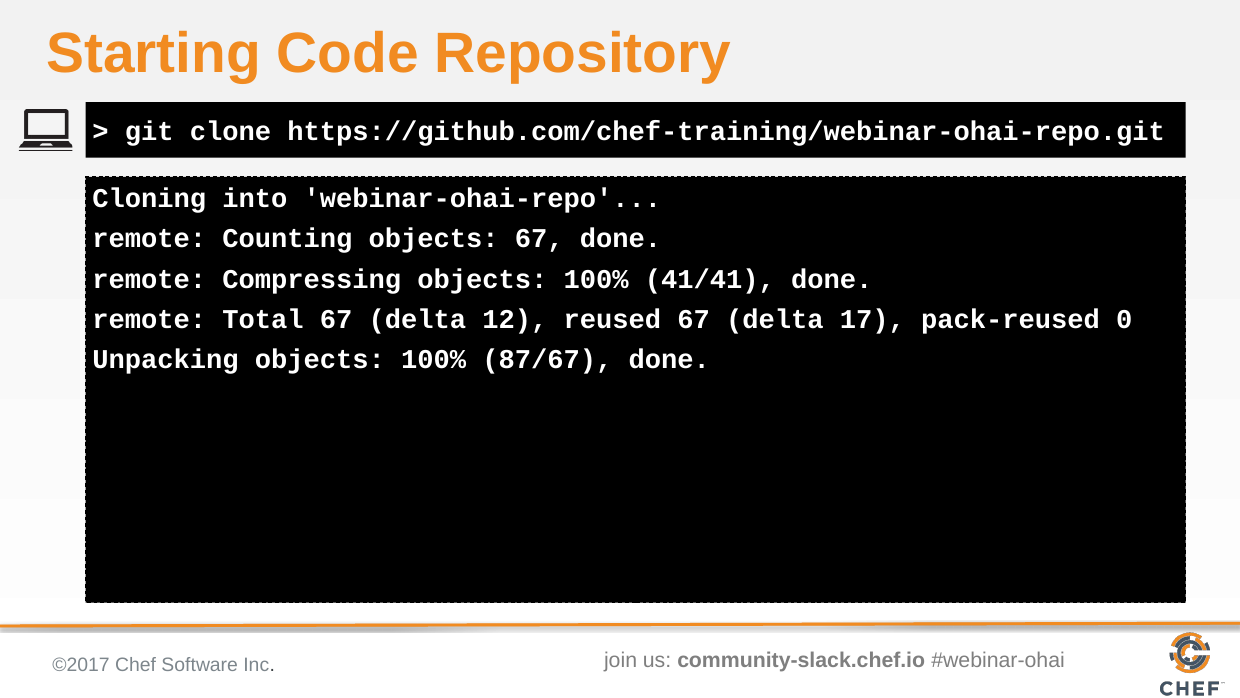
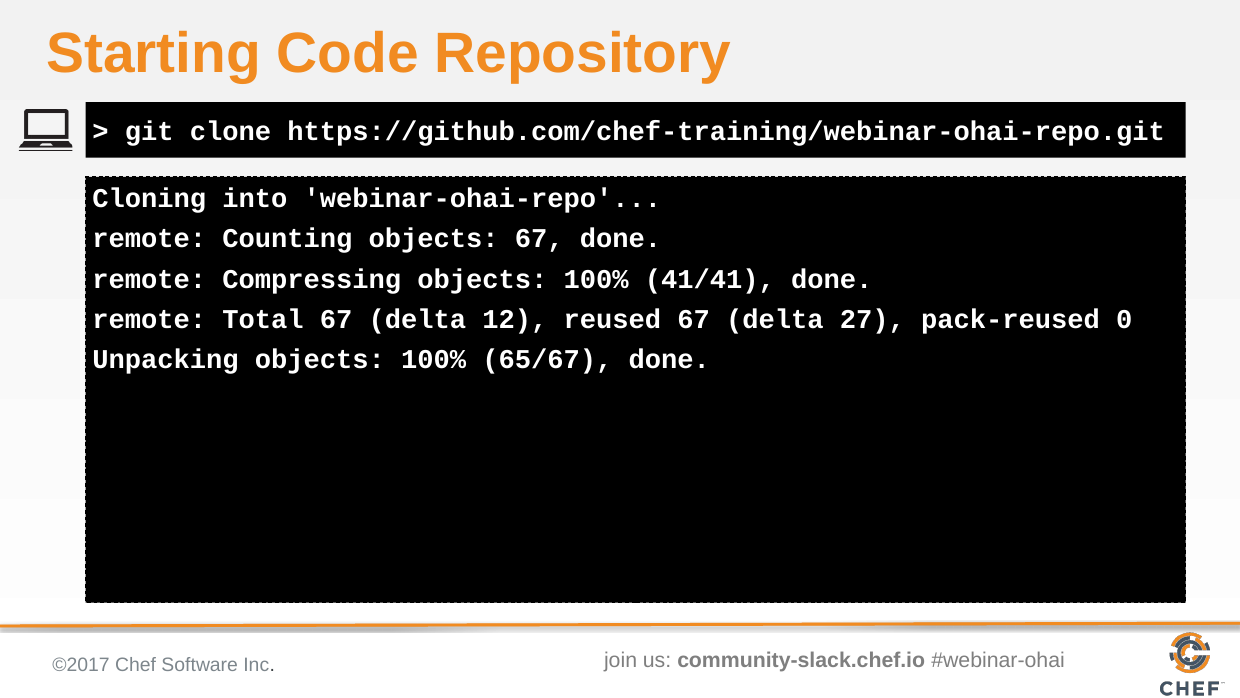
17: 17 -> 27
87/67: 87/67 -> 65/67
